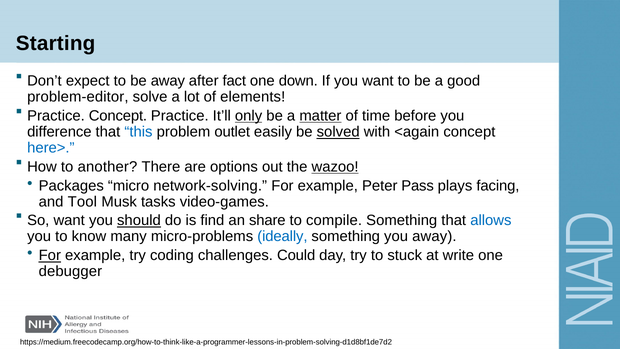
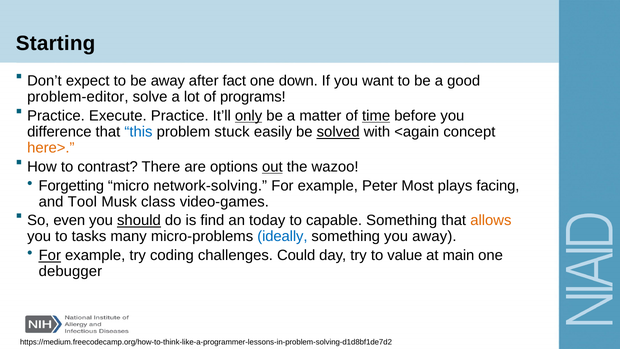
elements: elements -> programs
Practice Concept: Concept -> Execute
matter underline: present -> none
time underline: none -> present
outlet: outlet -> stuck
here> colour: blue -> orange
another: another -> contrast
out underline: none -> present
wazoo underline: present -> none
Packages: Packages -> Forgetting
Pass: Pass -> Most
tasks: tasks -> class
So want: want -> even
share: share -> today
compile: compile -> capable
allows colour: blue -> orange
know: know -> tasks
stuck: stuck -> value
write: write -> main
